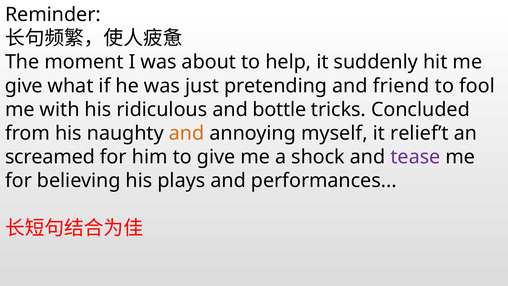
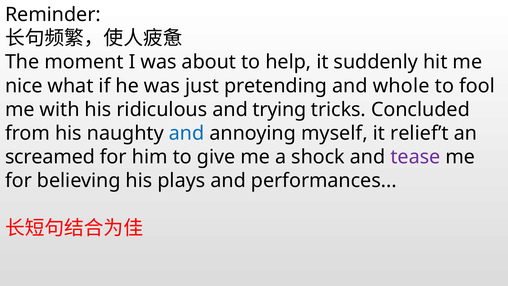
give at (24, 86): give -> nice
friend: friend -> whole
bottle: bottle -> trying
and at (187, 133) colour: orange -> blue
